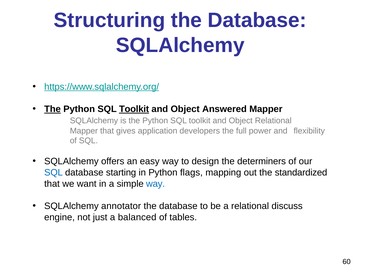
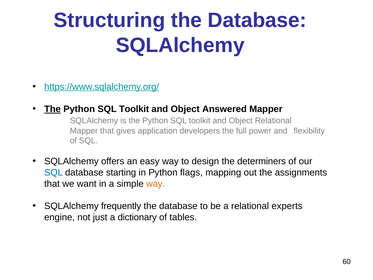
Toolkit at (134, 109) underline: present -> none
standardized: standardized -> assignments
way at (155, 184) colour: blue -> orange
annotator: annotator -> frequently
discuss: discuss -> experts
balanced: balanced -> dictionary
